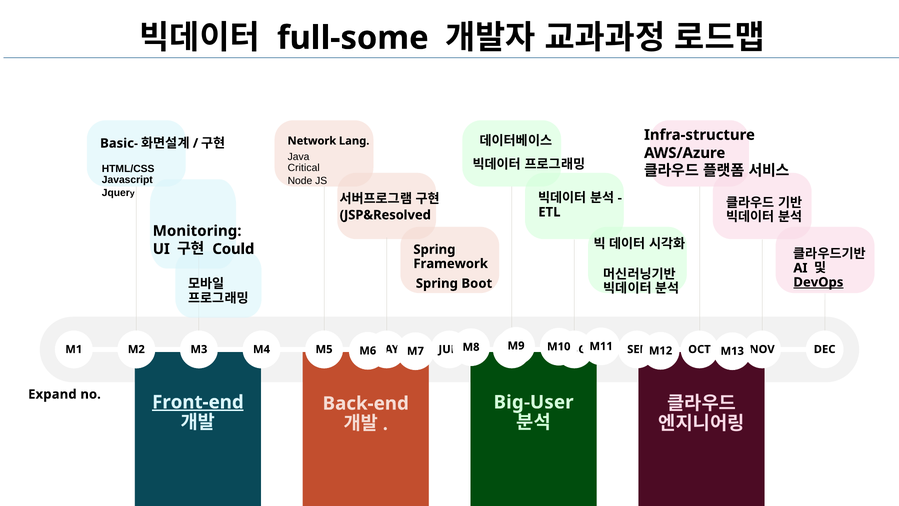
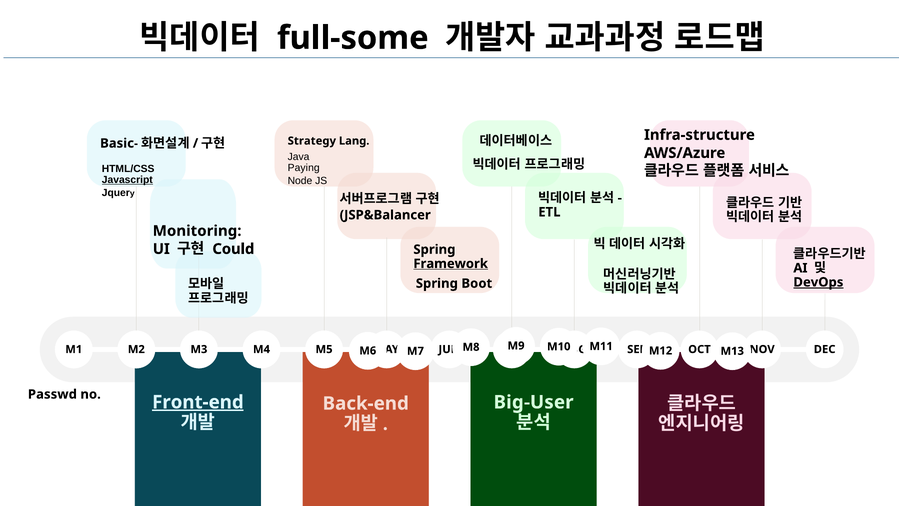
Network: Network -> Strategy
Critical: Critical -> Paying
Javascript underline: none -> present
JSP&Resolved: JSP&Resolved -> JSP&Balancer
Framework underline: none -> present
Expand: Expand -> Passwd
